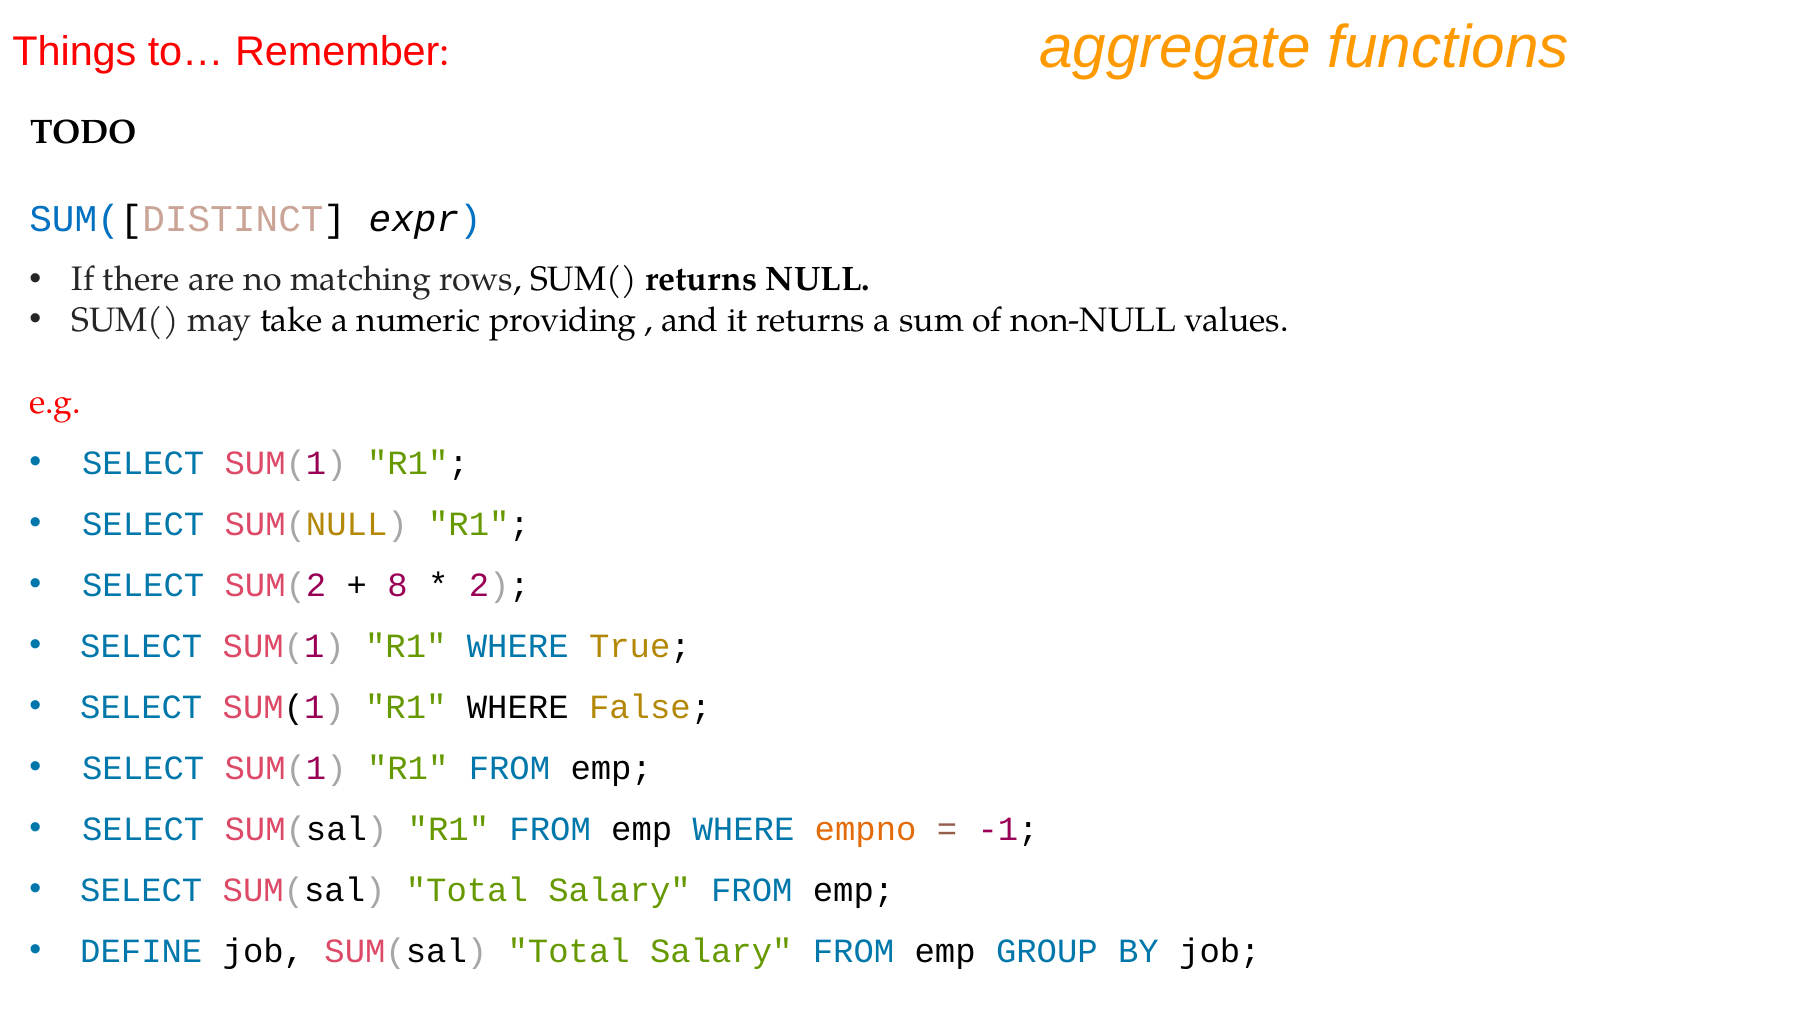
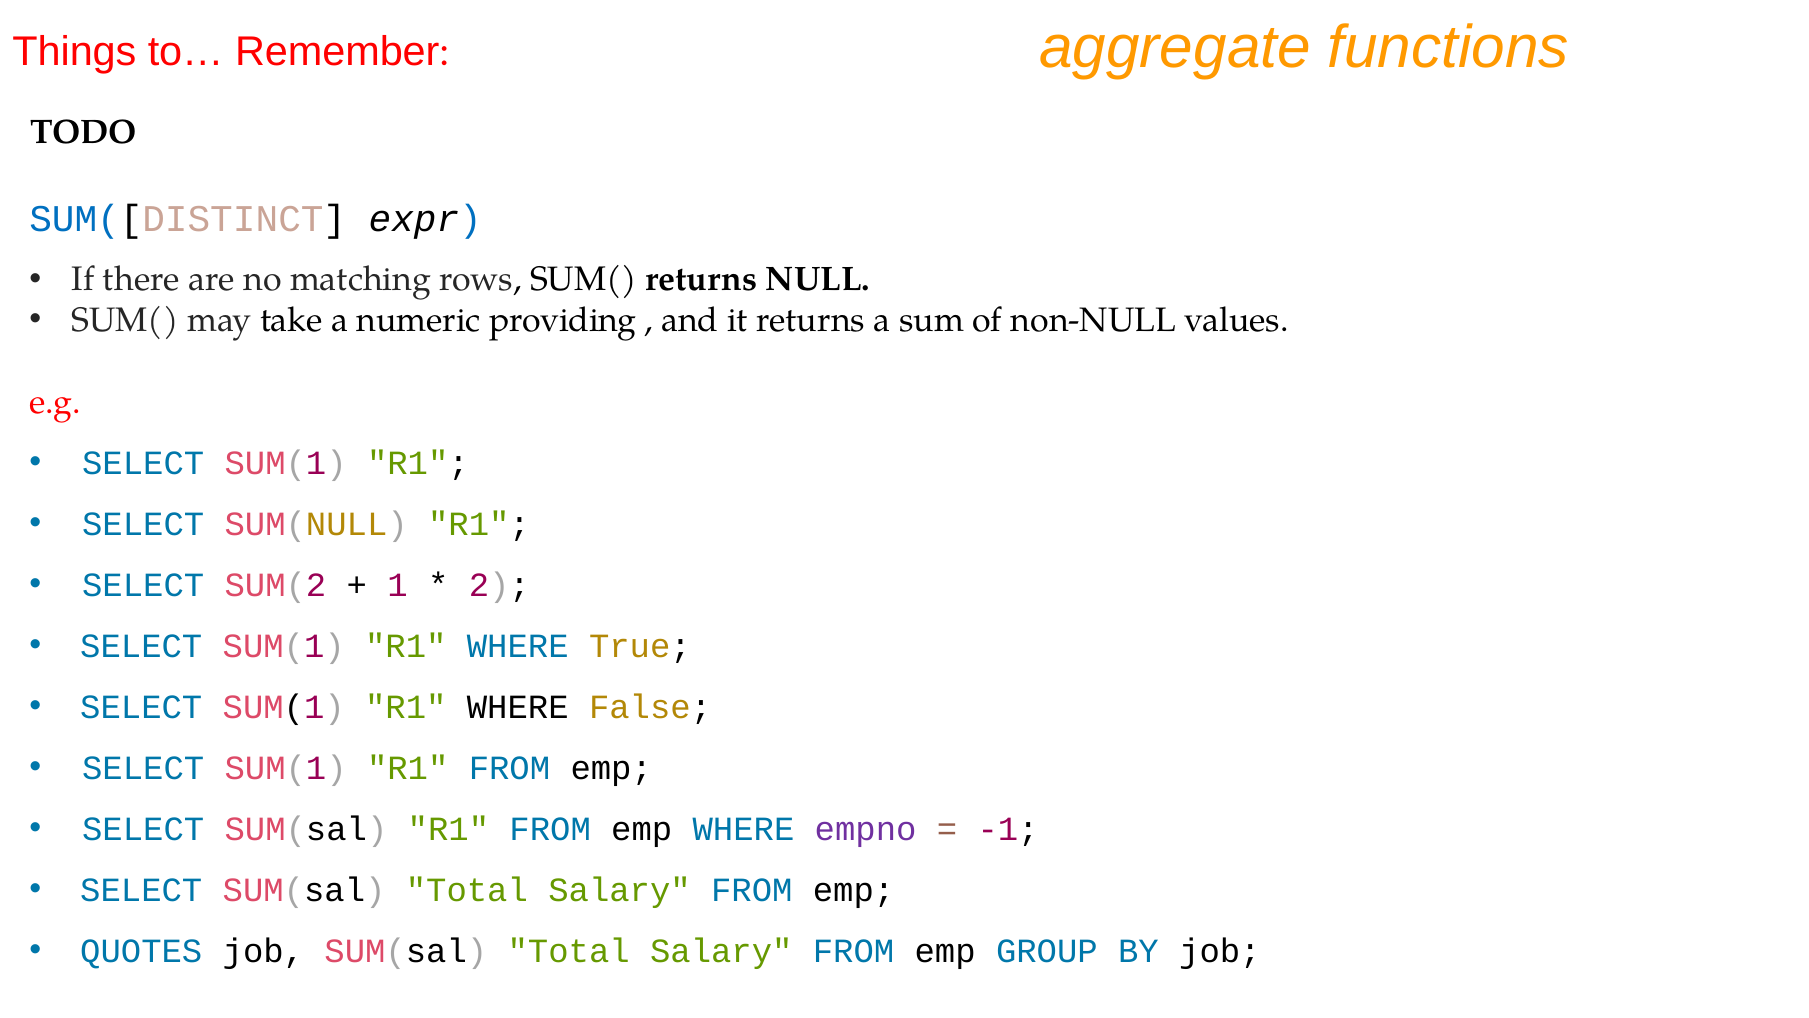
8: 8 -> 1
empno colour: orange -> purple
DEFINE: DEFINE -> QUOTES
